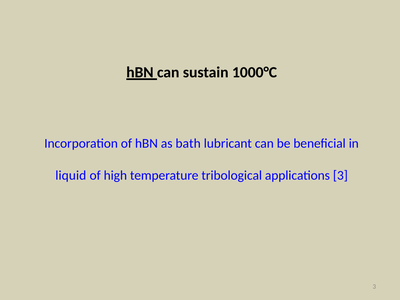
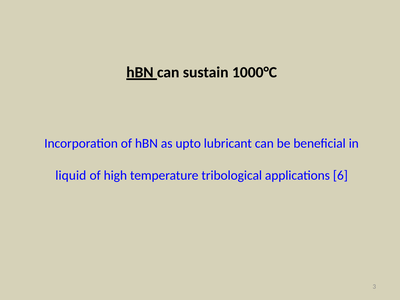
bath: bath -> upto
applications 3: 3 -> 6
